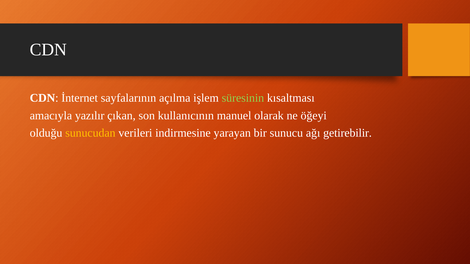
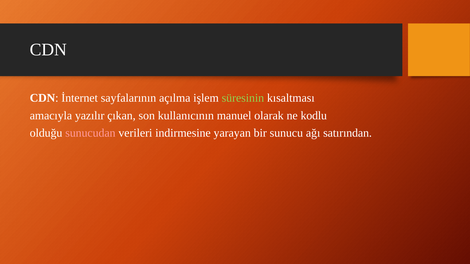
öğeyi: öğeyi -> kodlu
sunucudan colour: yellow -> pink
getirebilir: getirebilir -> satırından
